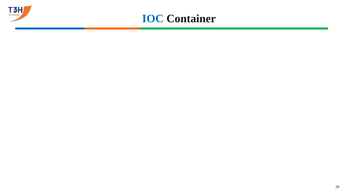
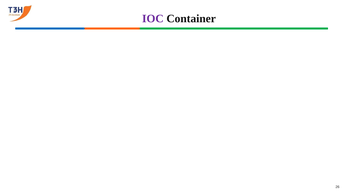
IOC colour: blue -> purple
